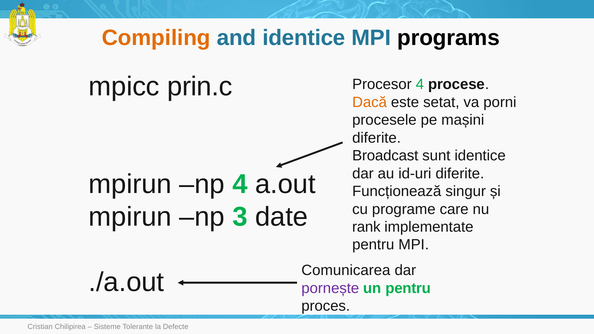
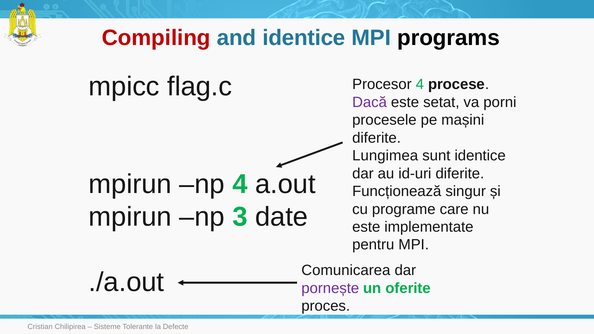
Compiling colour: orange -> red
prin.c: prin.c -> flag.c
Dacă colour: orange -> purple
Broadcast: Broadcast -> Lungimea
rank at (366, 227): rank -> este
un pentru: pentru -> oferite
